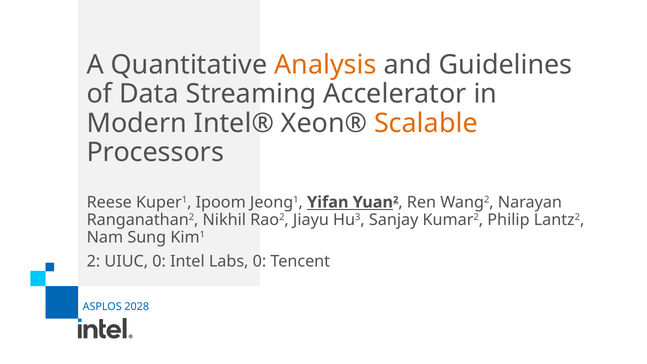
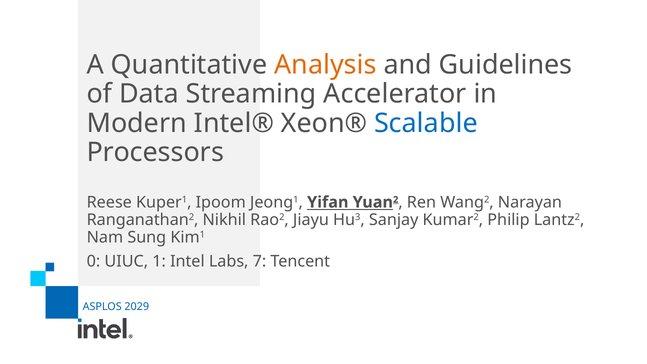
Scalable colour: orange -> blue
2 at (94, 261): 2 -> 0
UIUC 0: 0 -> 1
Labs 0: 0 -> 7
2028: 2028 -> 2029
